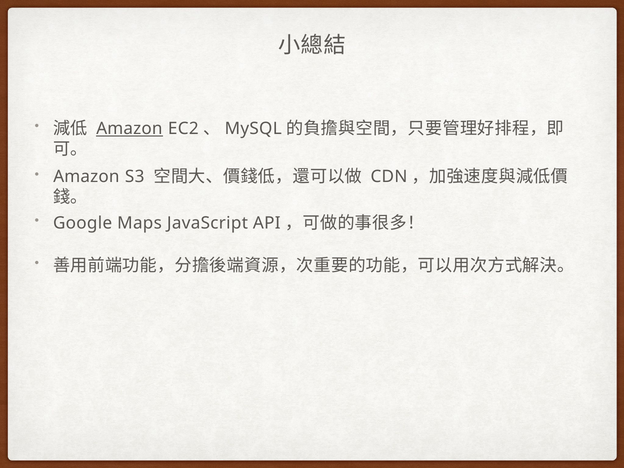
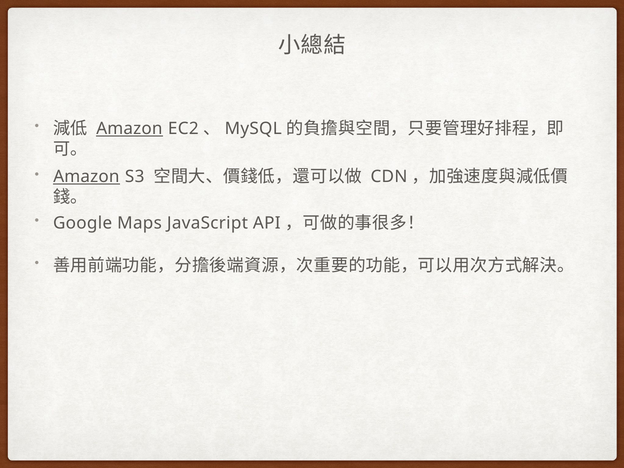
Amazon at (86, 177) underline: none -> present
